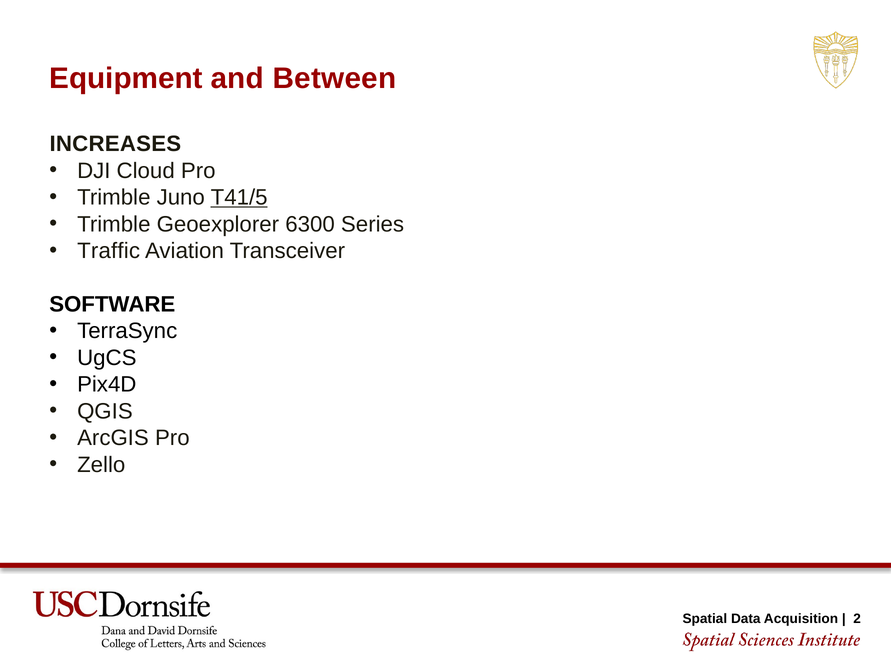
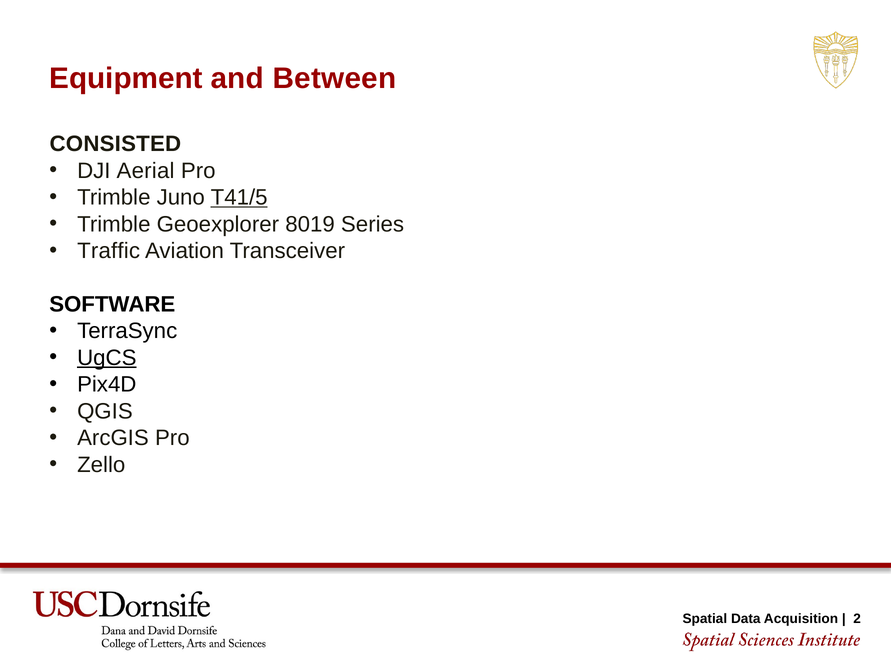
INCREASES: INCREASES -> CONSISTED
Cloud: Cloud -> Aerial
6300: 6300 -> 8019
UgCS underline: none -> present
